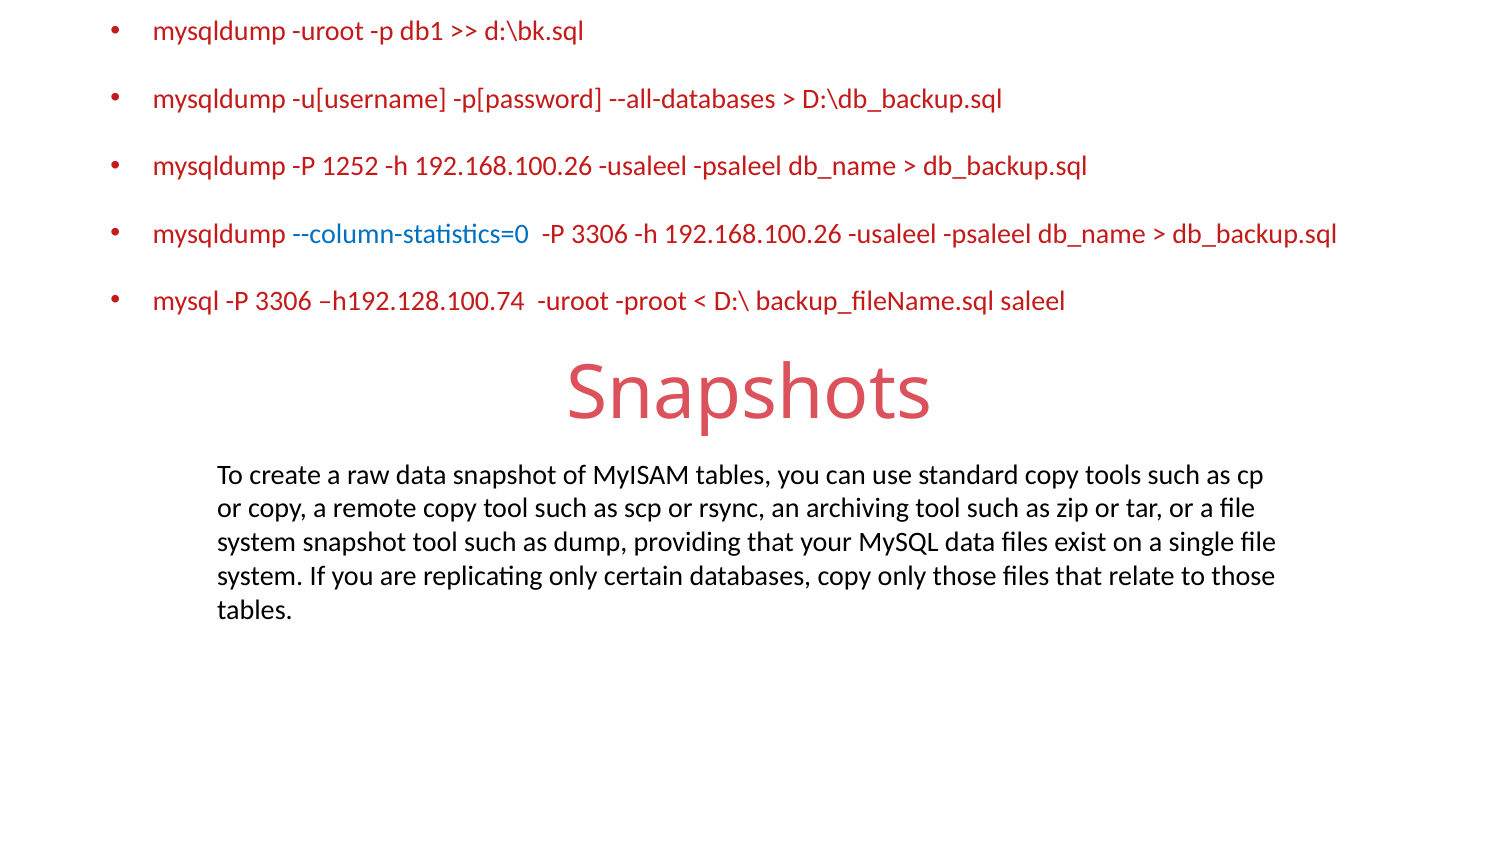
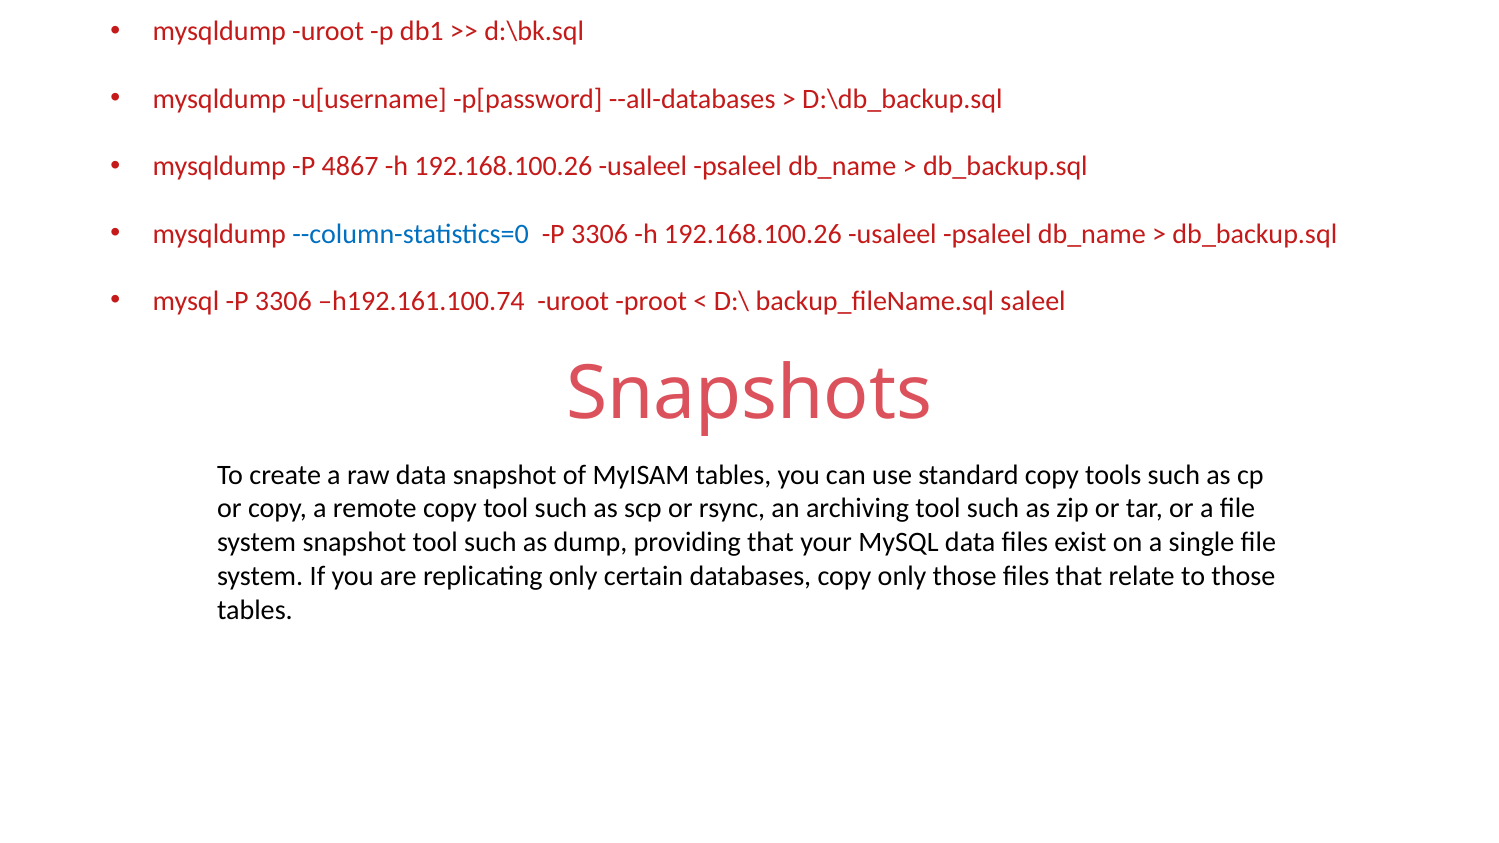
1252: 1252 -> 4867
h192.128.100.74: h192.128.100.74 -> h192.161.100.74
